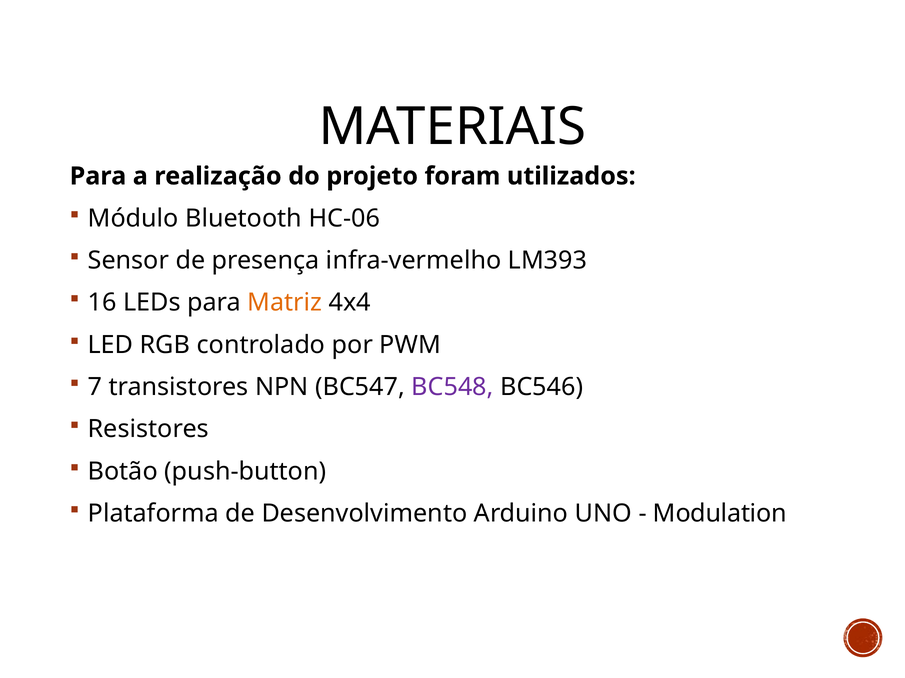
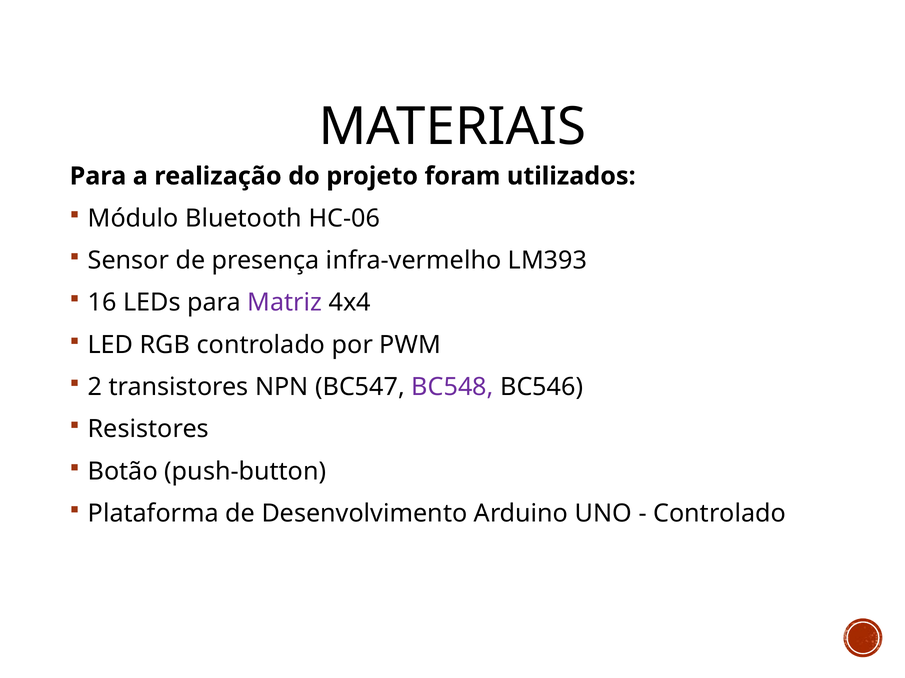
Matriz colour: orange -> purple
7: 7 -> 2
Modulation at (720, 514): Modulation -> Controlado
